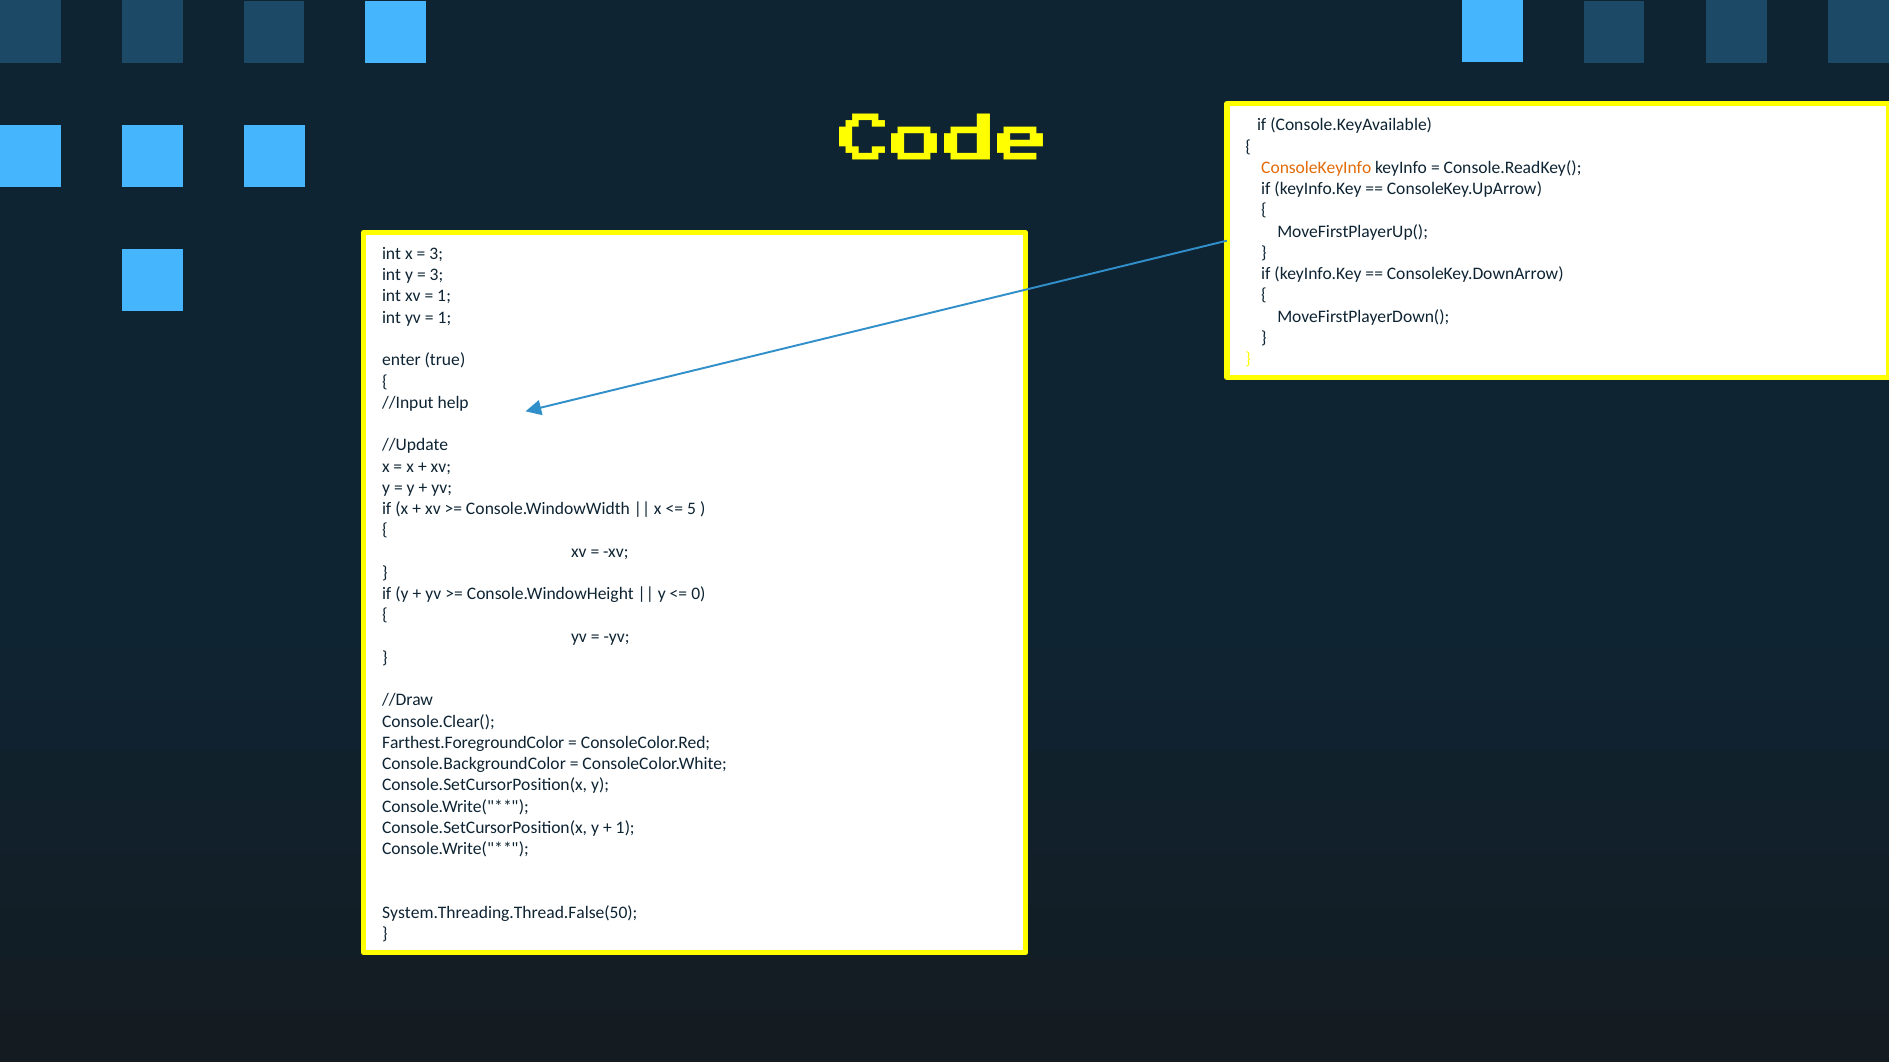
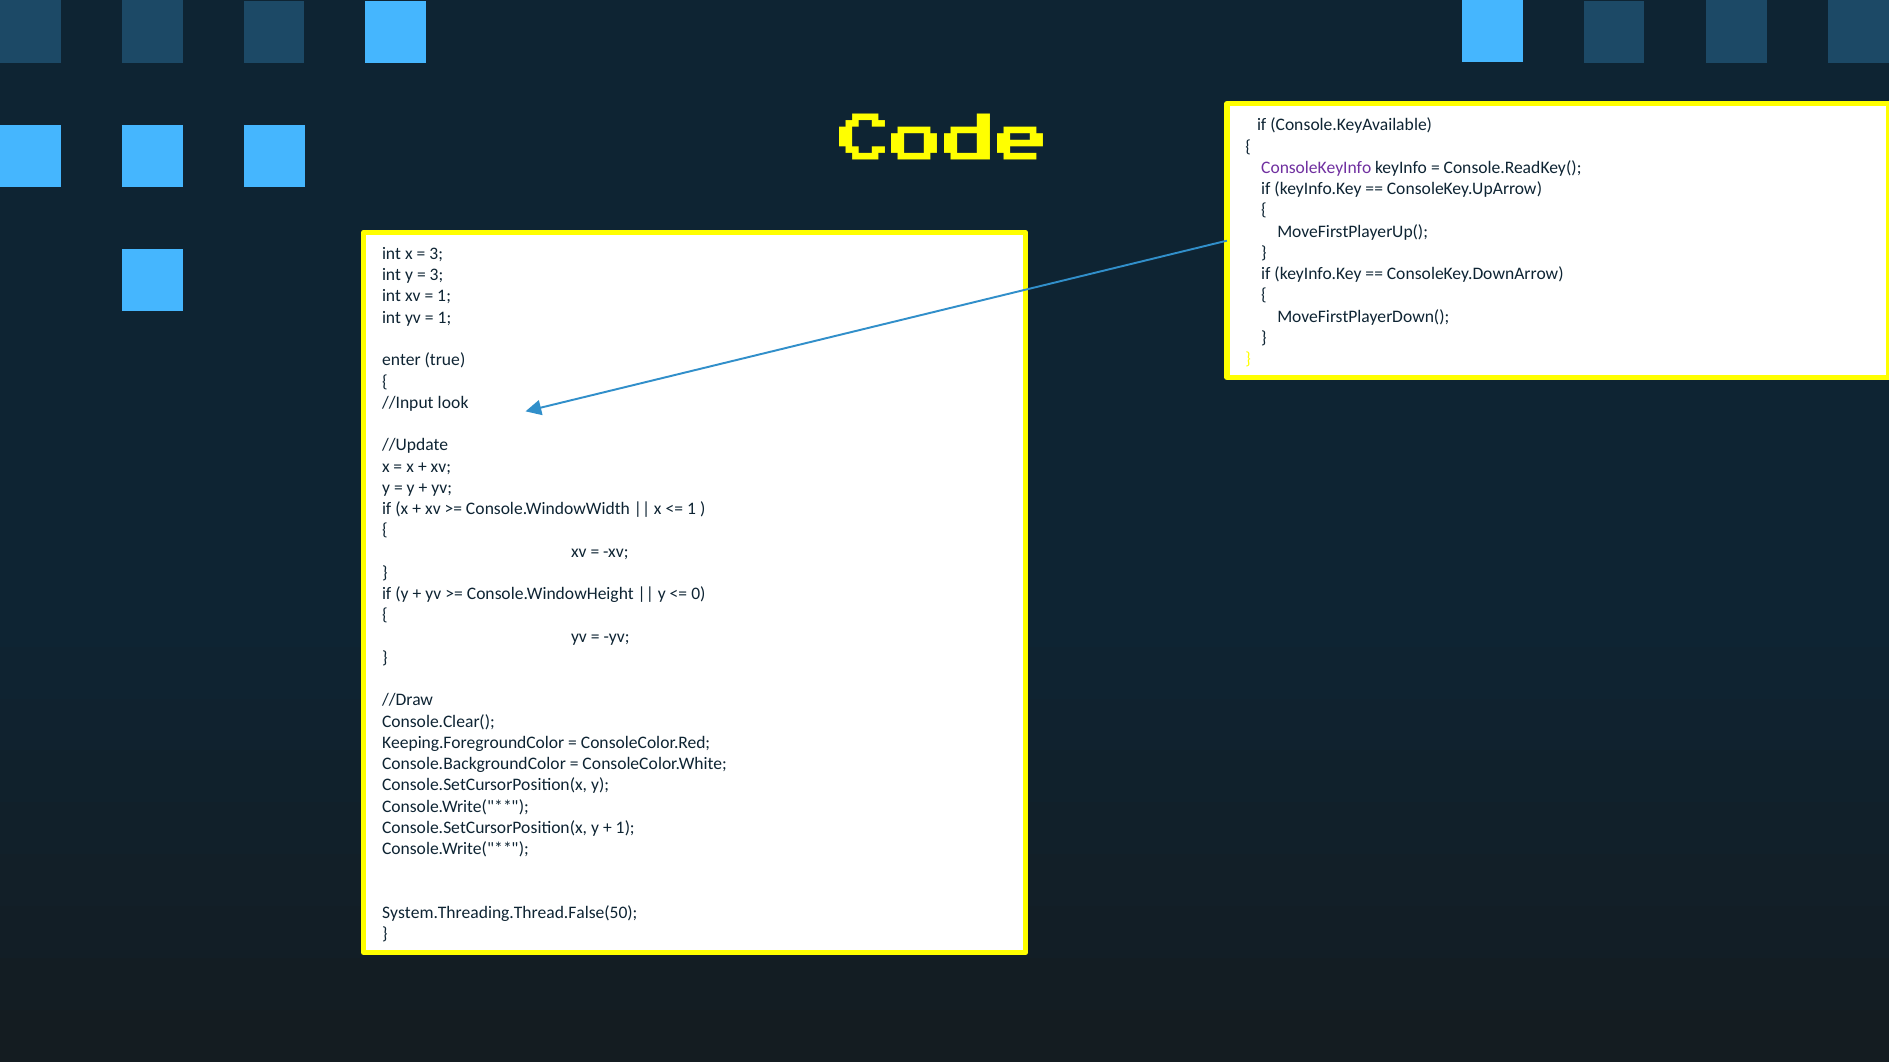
ConsoleKeyInfo colour: orange -> purple
help: help -> look
5 at (692, 509): 5 -> 1
Farthest.ForegroundColor: Farthest.ForegroundColor -> Keeping.ForegroundColor
